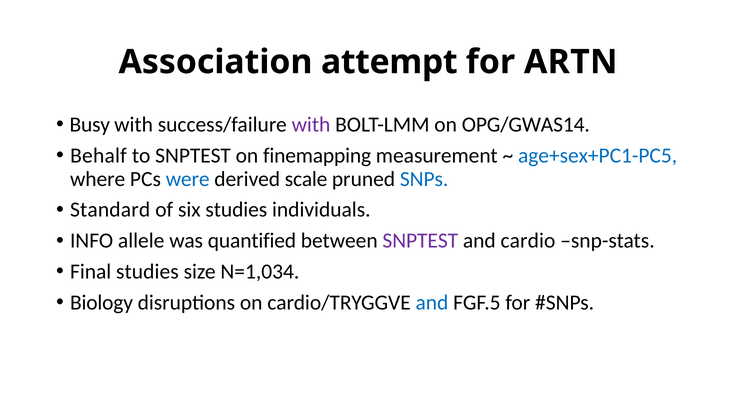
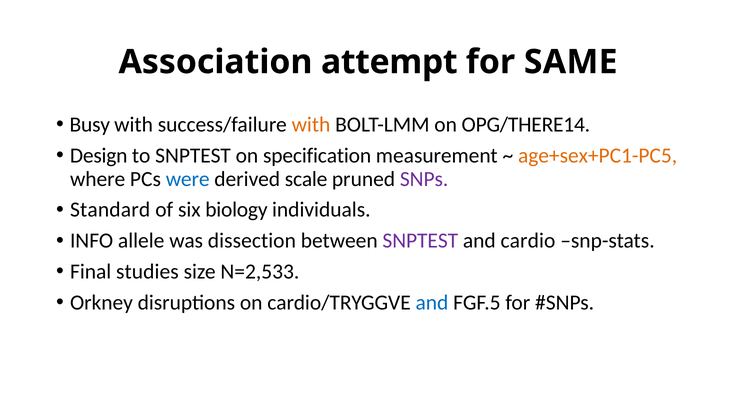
ARTN: ARTN -> SAME
with at (311, 125) colour: purple -> orange
OPG/GWAS14: OPG/GWAS14 -> OPG/THERE14
Behalf: Behalf -> Design
finemapping: finemapping -> specification
age+sex+PC1-PC5 colour: blue -> orange
SNPs colour: blue -> purple
six studies: studies -> biology
quantified: quantified -> dissection
N=1,034: N=1,034 -> N=2,533
Biology: Biology -> Orkney
